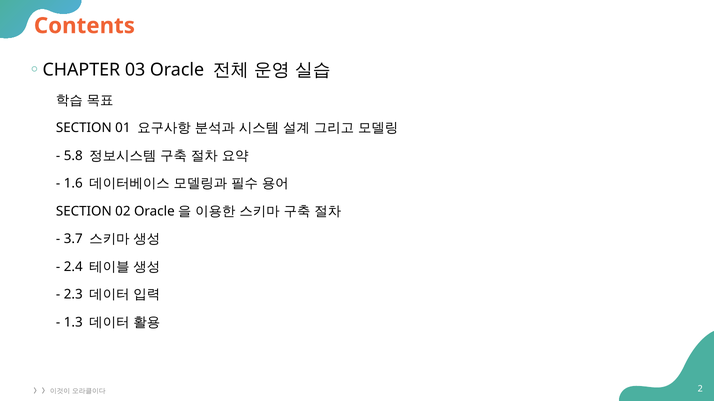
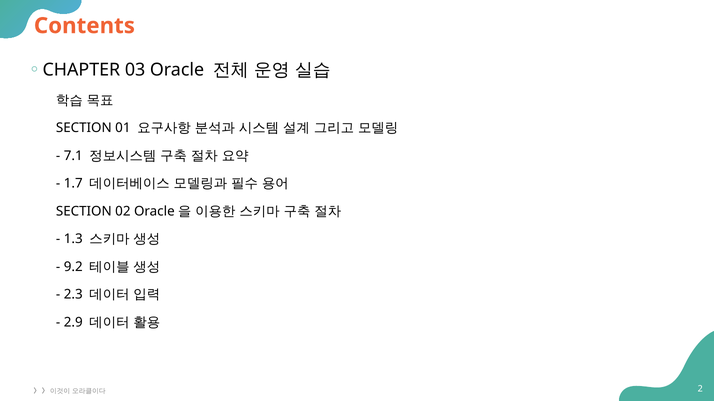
5.8: 5.8 -> 7.1
1.6: 1.6 -> 1.7
3.7: 3.7 -> 1.3
2.4: 2.4 -> 9.2
1.3: 1.3 -> 2.9
